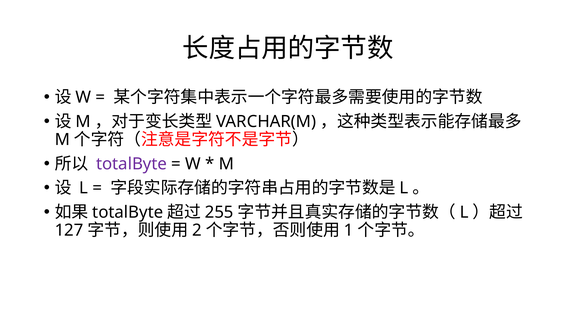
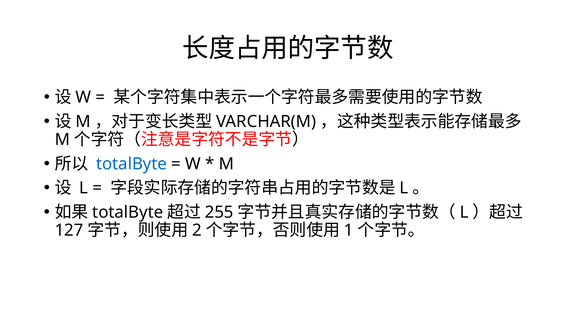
totalByte at (132, 164) colour: purple -> blue
